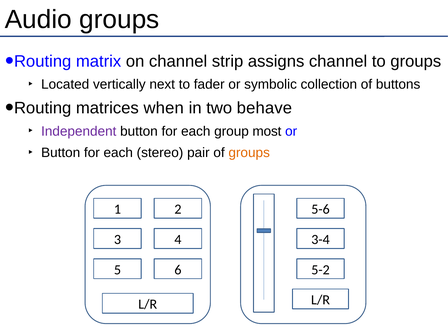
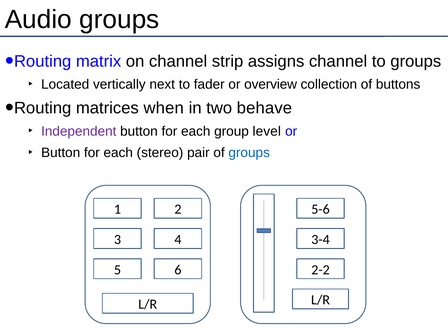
symbolic: symbolic -> overview
most: most -> level
groups at (249, 153) colour: orange -> blue
5-2: 5-2 -> 2-2
